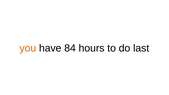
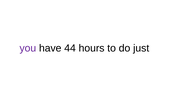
you colour: orange -> purple
84: 84 -> 44
last: last -> just
